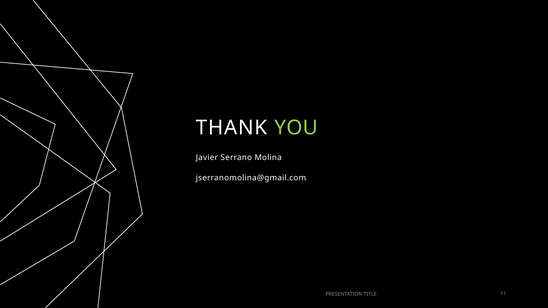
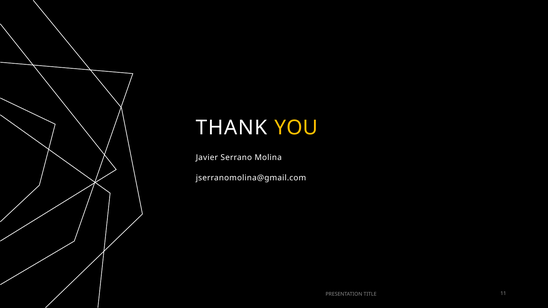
YOU colour: light green -> yellow
